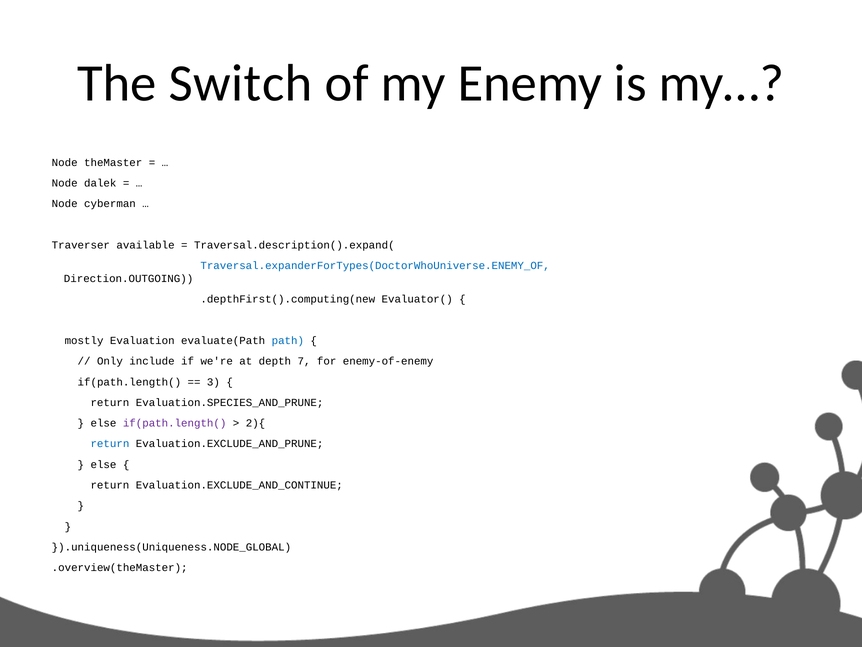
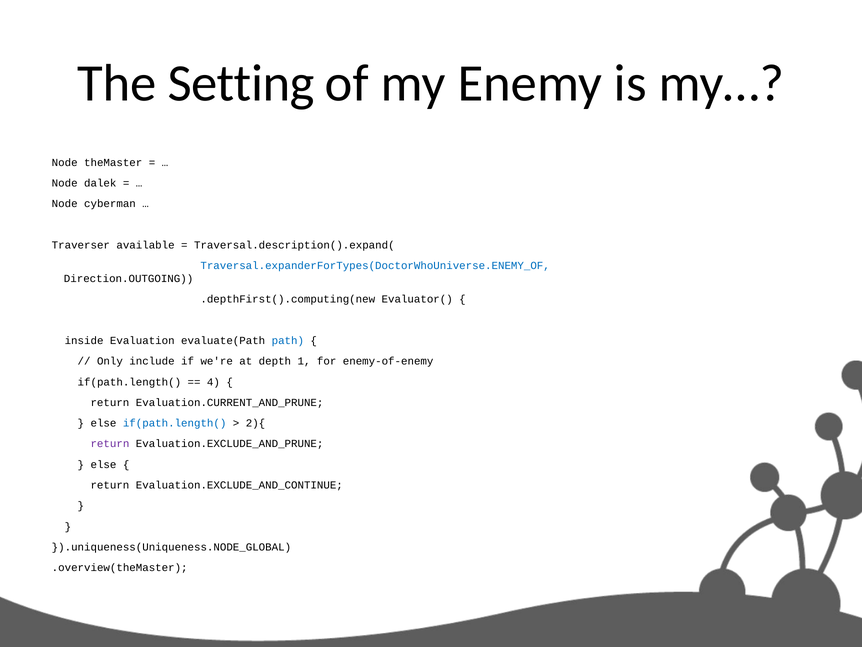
Switch: Switch -> Setting
mostly: mostly -> inside
7: 7 -> 1
3: 3 -> 4
Evaluation.SPECIES_AND_PRUNE: Evaluation.SPECIES_AND_PRUNE -> Evaluation.CURRENT_AND_PRUNE
if(path.length( at (175, 423) colour: purple -> blue
return at (110, 444) colour: blue -> purple
